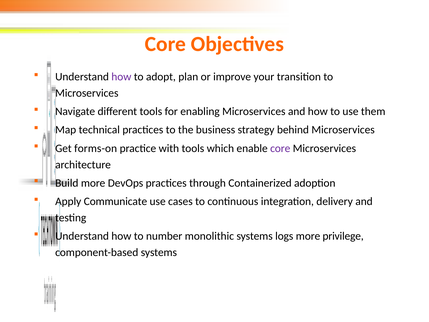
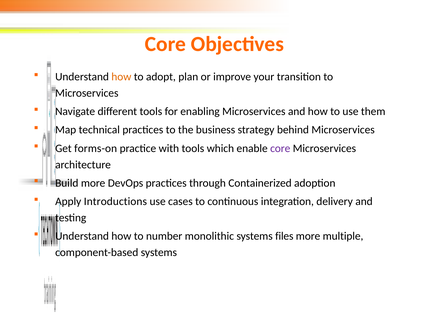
how at (121, 77) colour: purple -> orange
Communicate: Communicate -> Introductions
logs: logs -> files
privilege: privilege -> multiple
